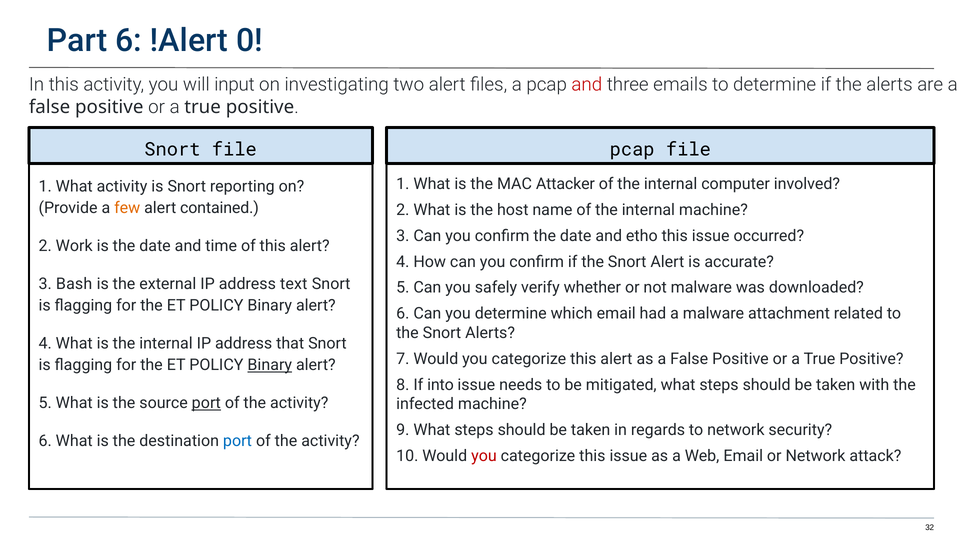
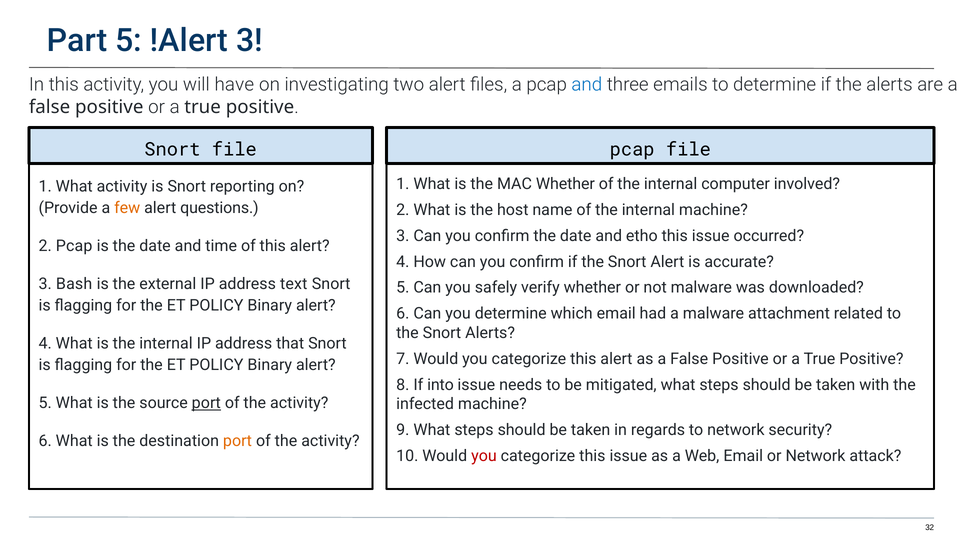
Part 6: 6 -> 5
!Alert 0: 0 -> 3
input: input -> have
and at (587, 85) colour: red -> blue
MAC Attacker: Attacker -> Whether
contained: contained -> questions
2 Work: Work -> Pcap
Binary at (270, 365) underline: present -> none
port at (237, 441) colour: blue -> orange
